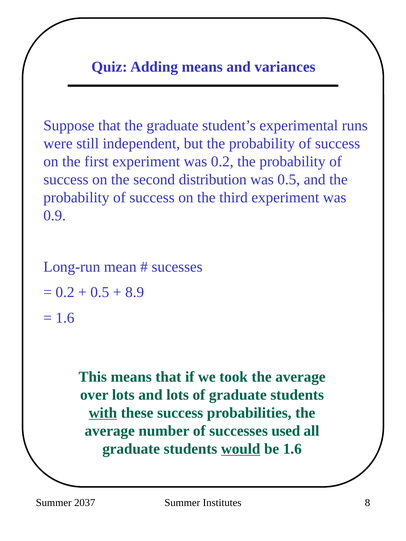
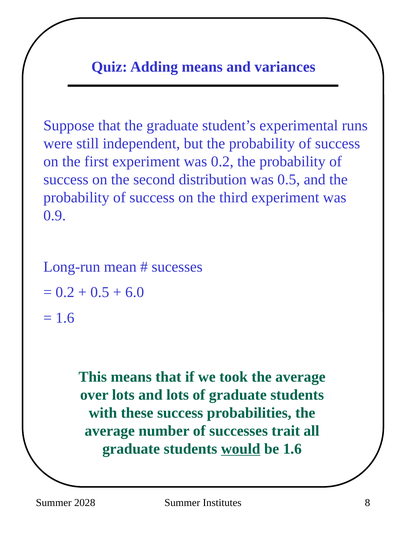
8.9: 8.9 -> 6.0
with underline: present -> none
used: used -> trait
2037: 2037 -> 2028
